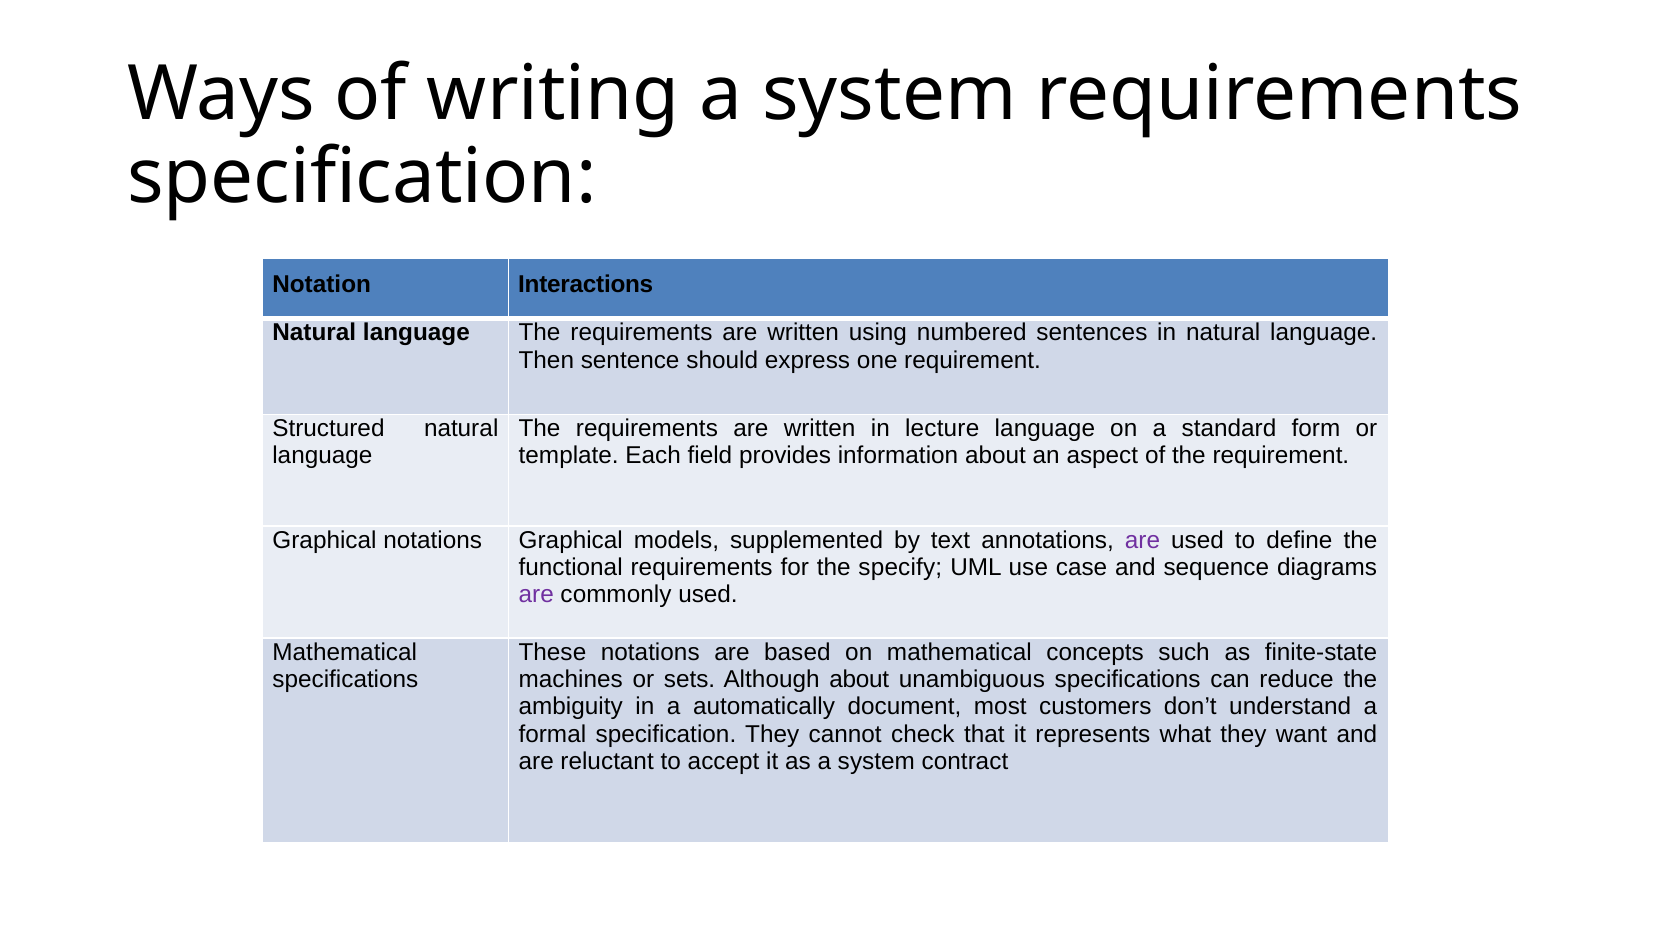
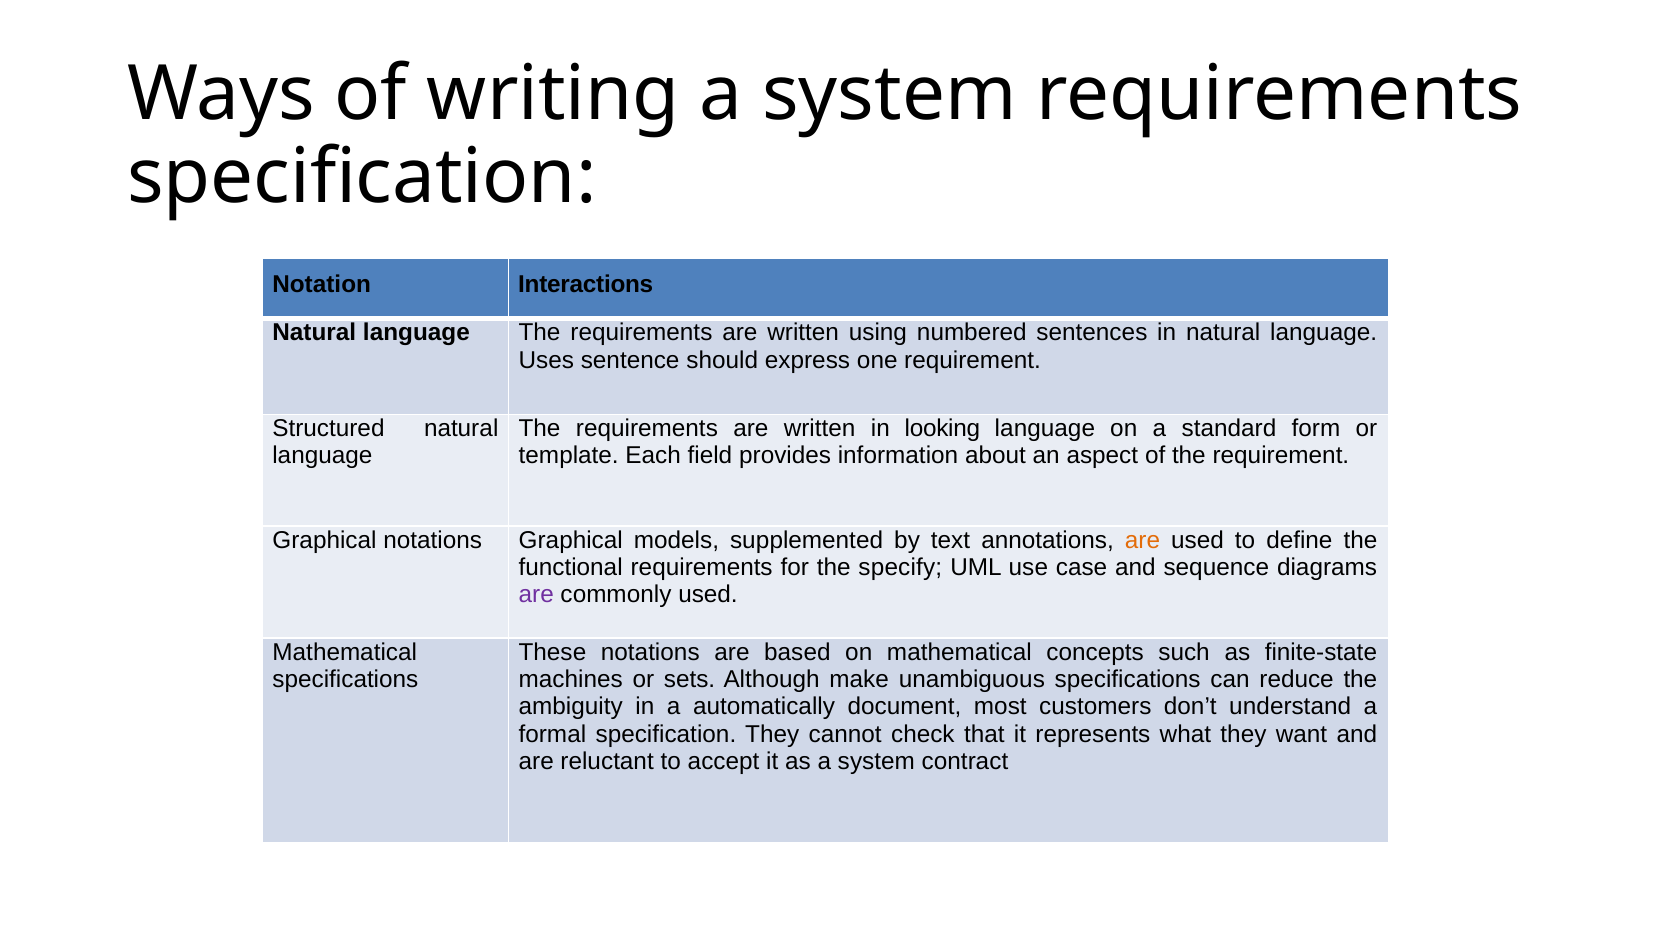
Then: Then -> Uses
lecture: lecture -> looking
are at (1143, 540) colour: purple -> orange
Although about: about -> make
